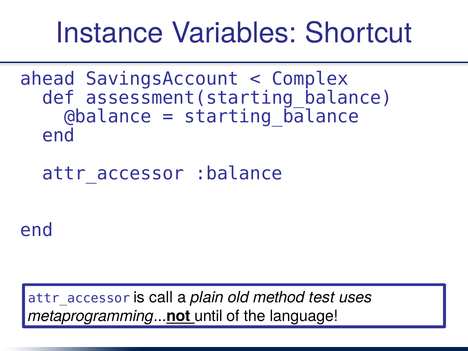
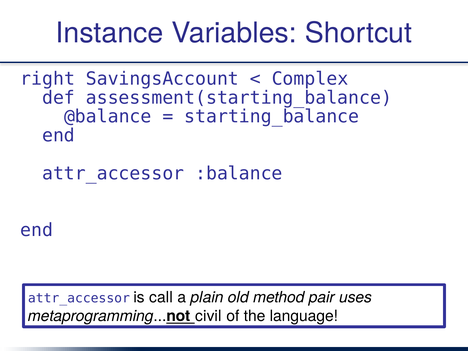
ahead: ahead -> right
test: test -> pair
until: until -> civil
